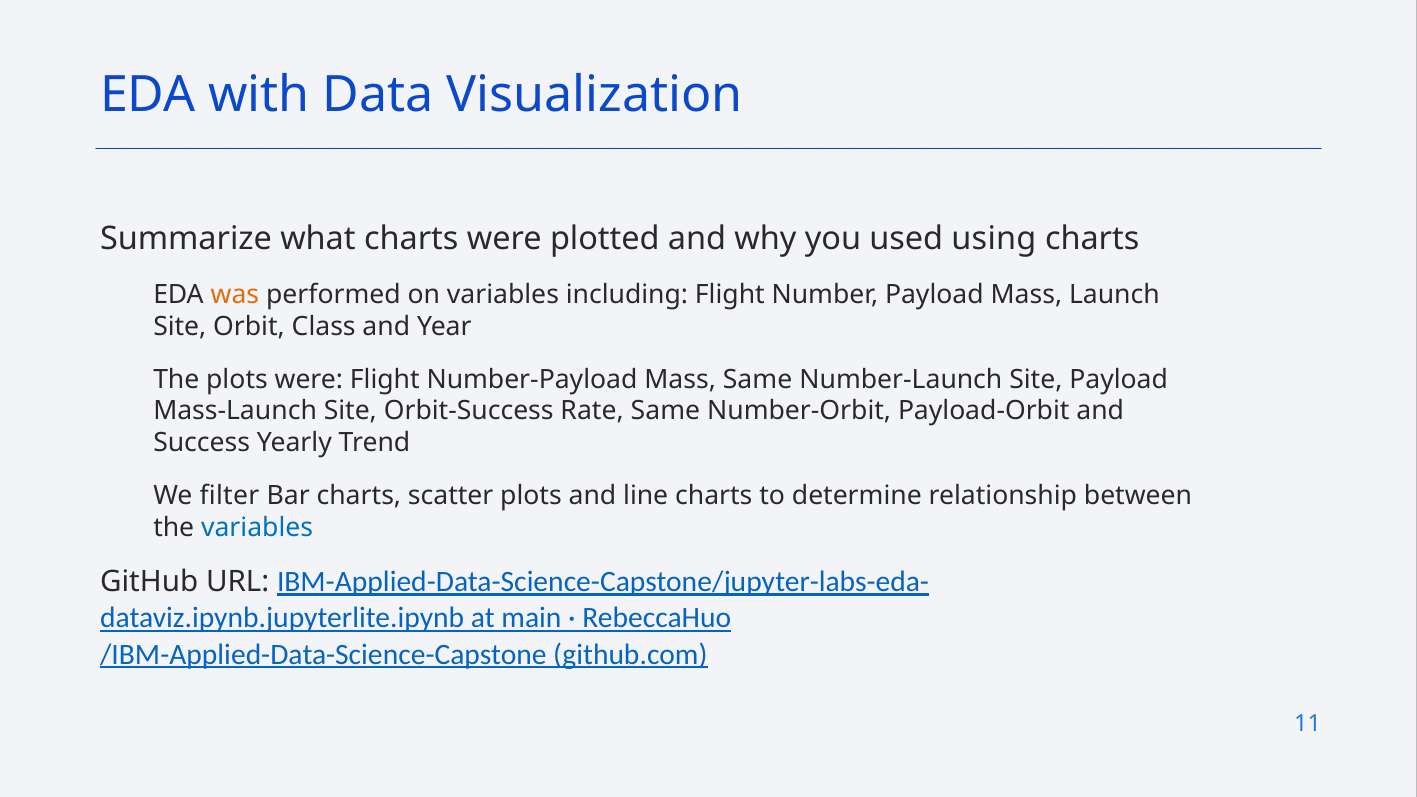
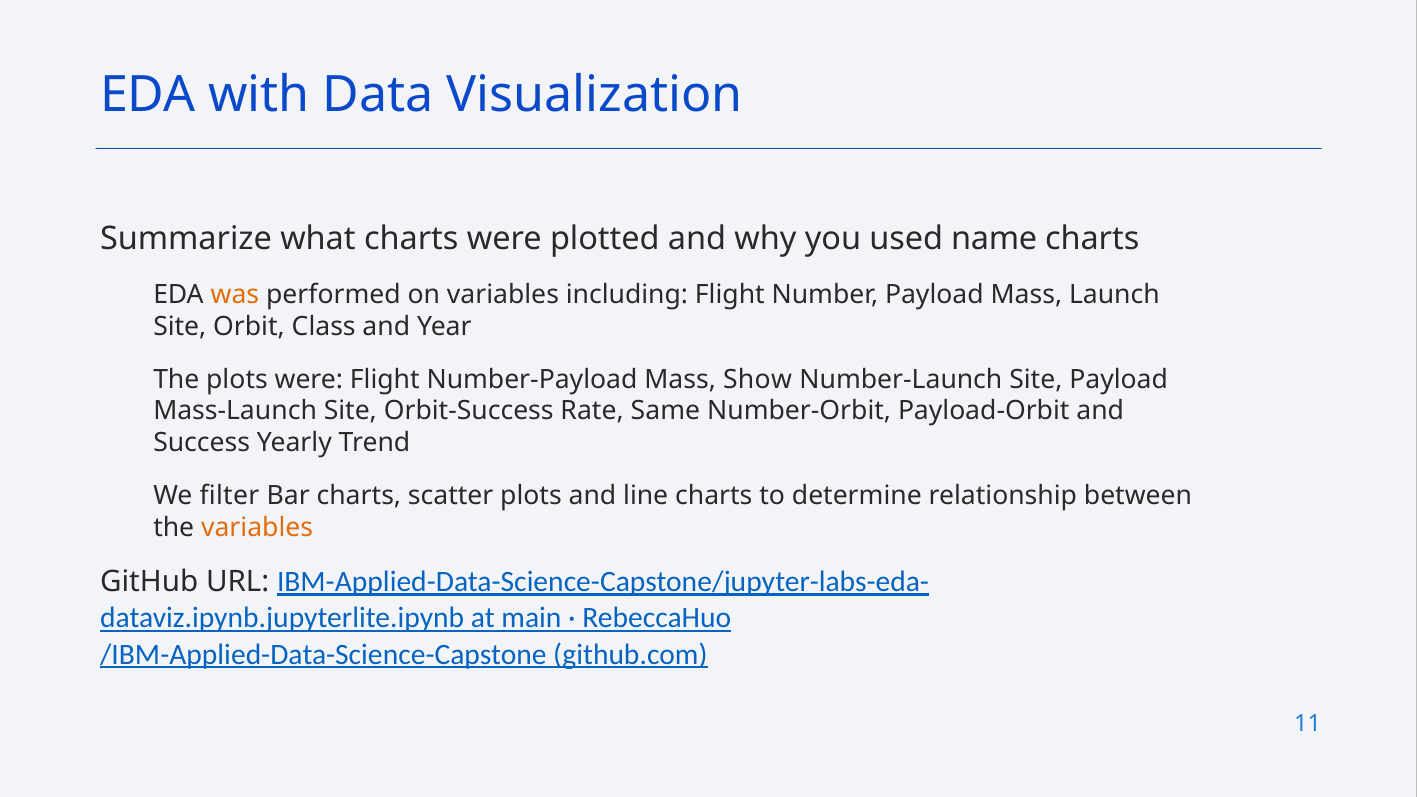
using: using -> name
Mass Same: Same -> Show
variables at (257, 528) colour: blue -> orange
